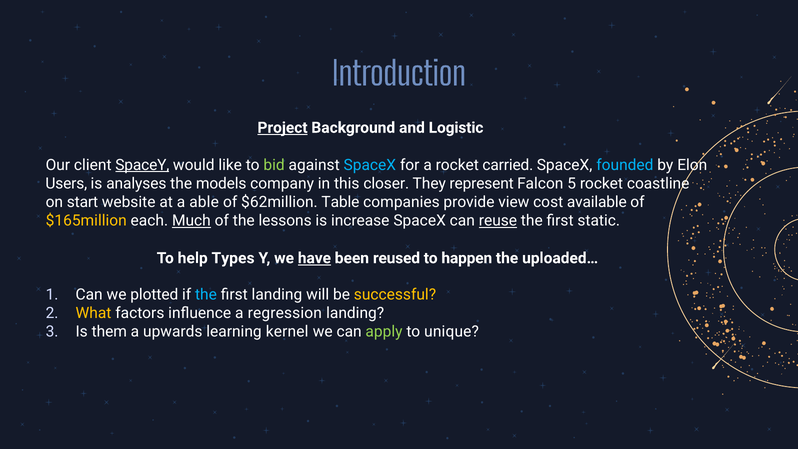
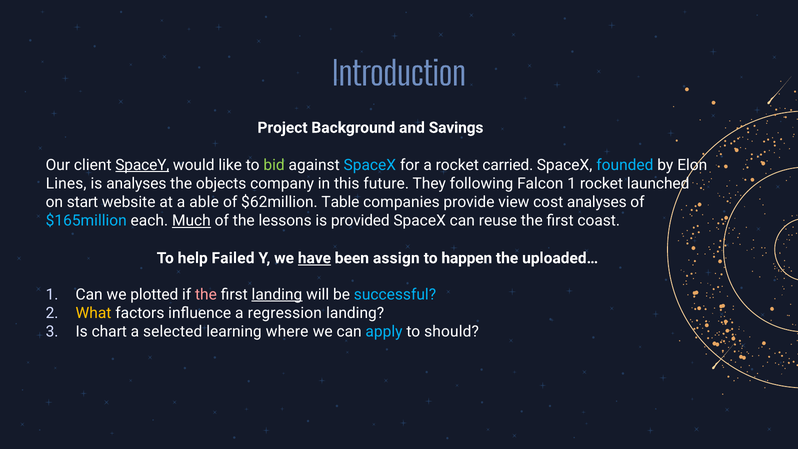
Project underline: present -> none
Logistic: Logistic -> Savings
Users: Users -> Lines
models: models -> objects
closer: closer -> future
represent: represent -> following
Falcon 5: 5 -> 1
coastline: coastline -> launched
cost available: available -> analyses
$165million colour: yellow -> light blue
increase: increase -> provided
reuse underline: present -> none
static: static -> coast
Types: Types -> Failed
reused: reused -> assign
the at (206, 294) colour: light blue -> pink
landing at (277, 294) underline: none -> present
successful colour: yellow -> light blue
them: them -> chart
upwards: upwards -> selected
kernel: kernel -> where
apply colour: light green -> light blue
unique: unique -> should
